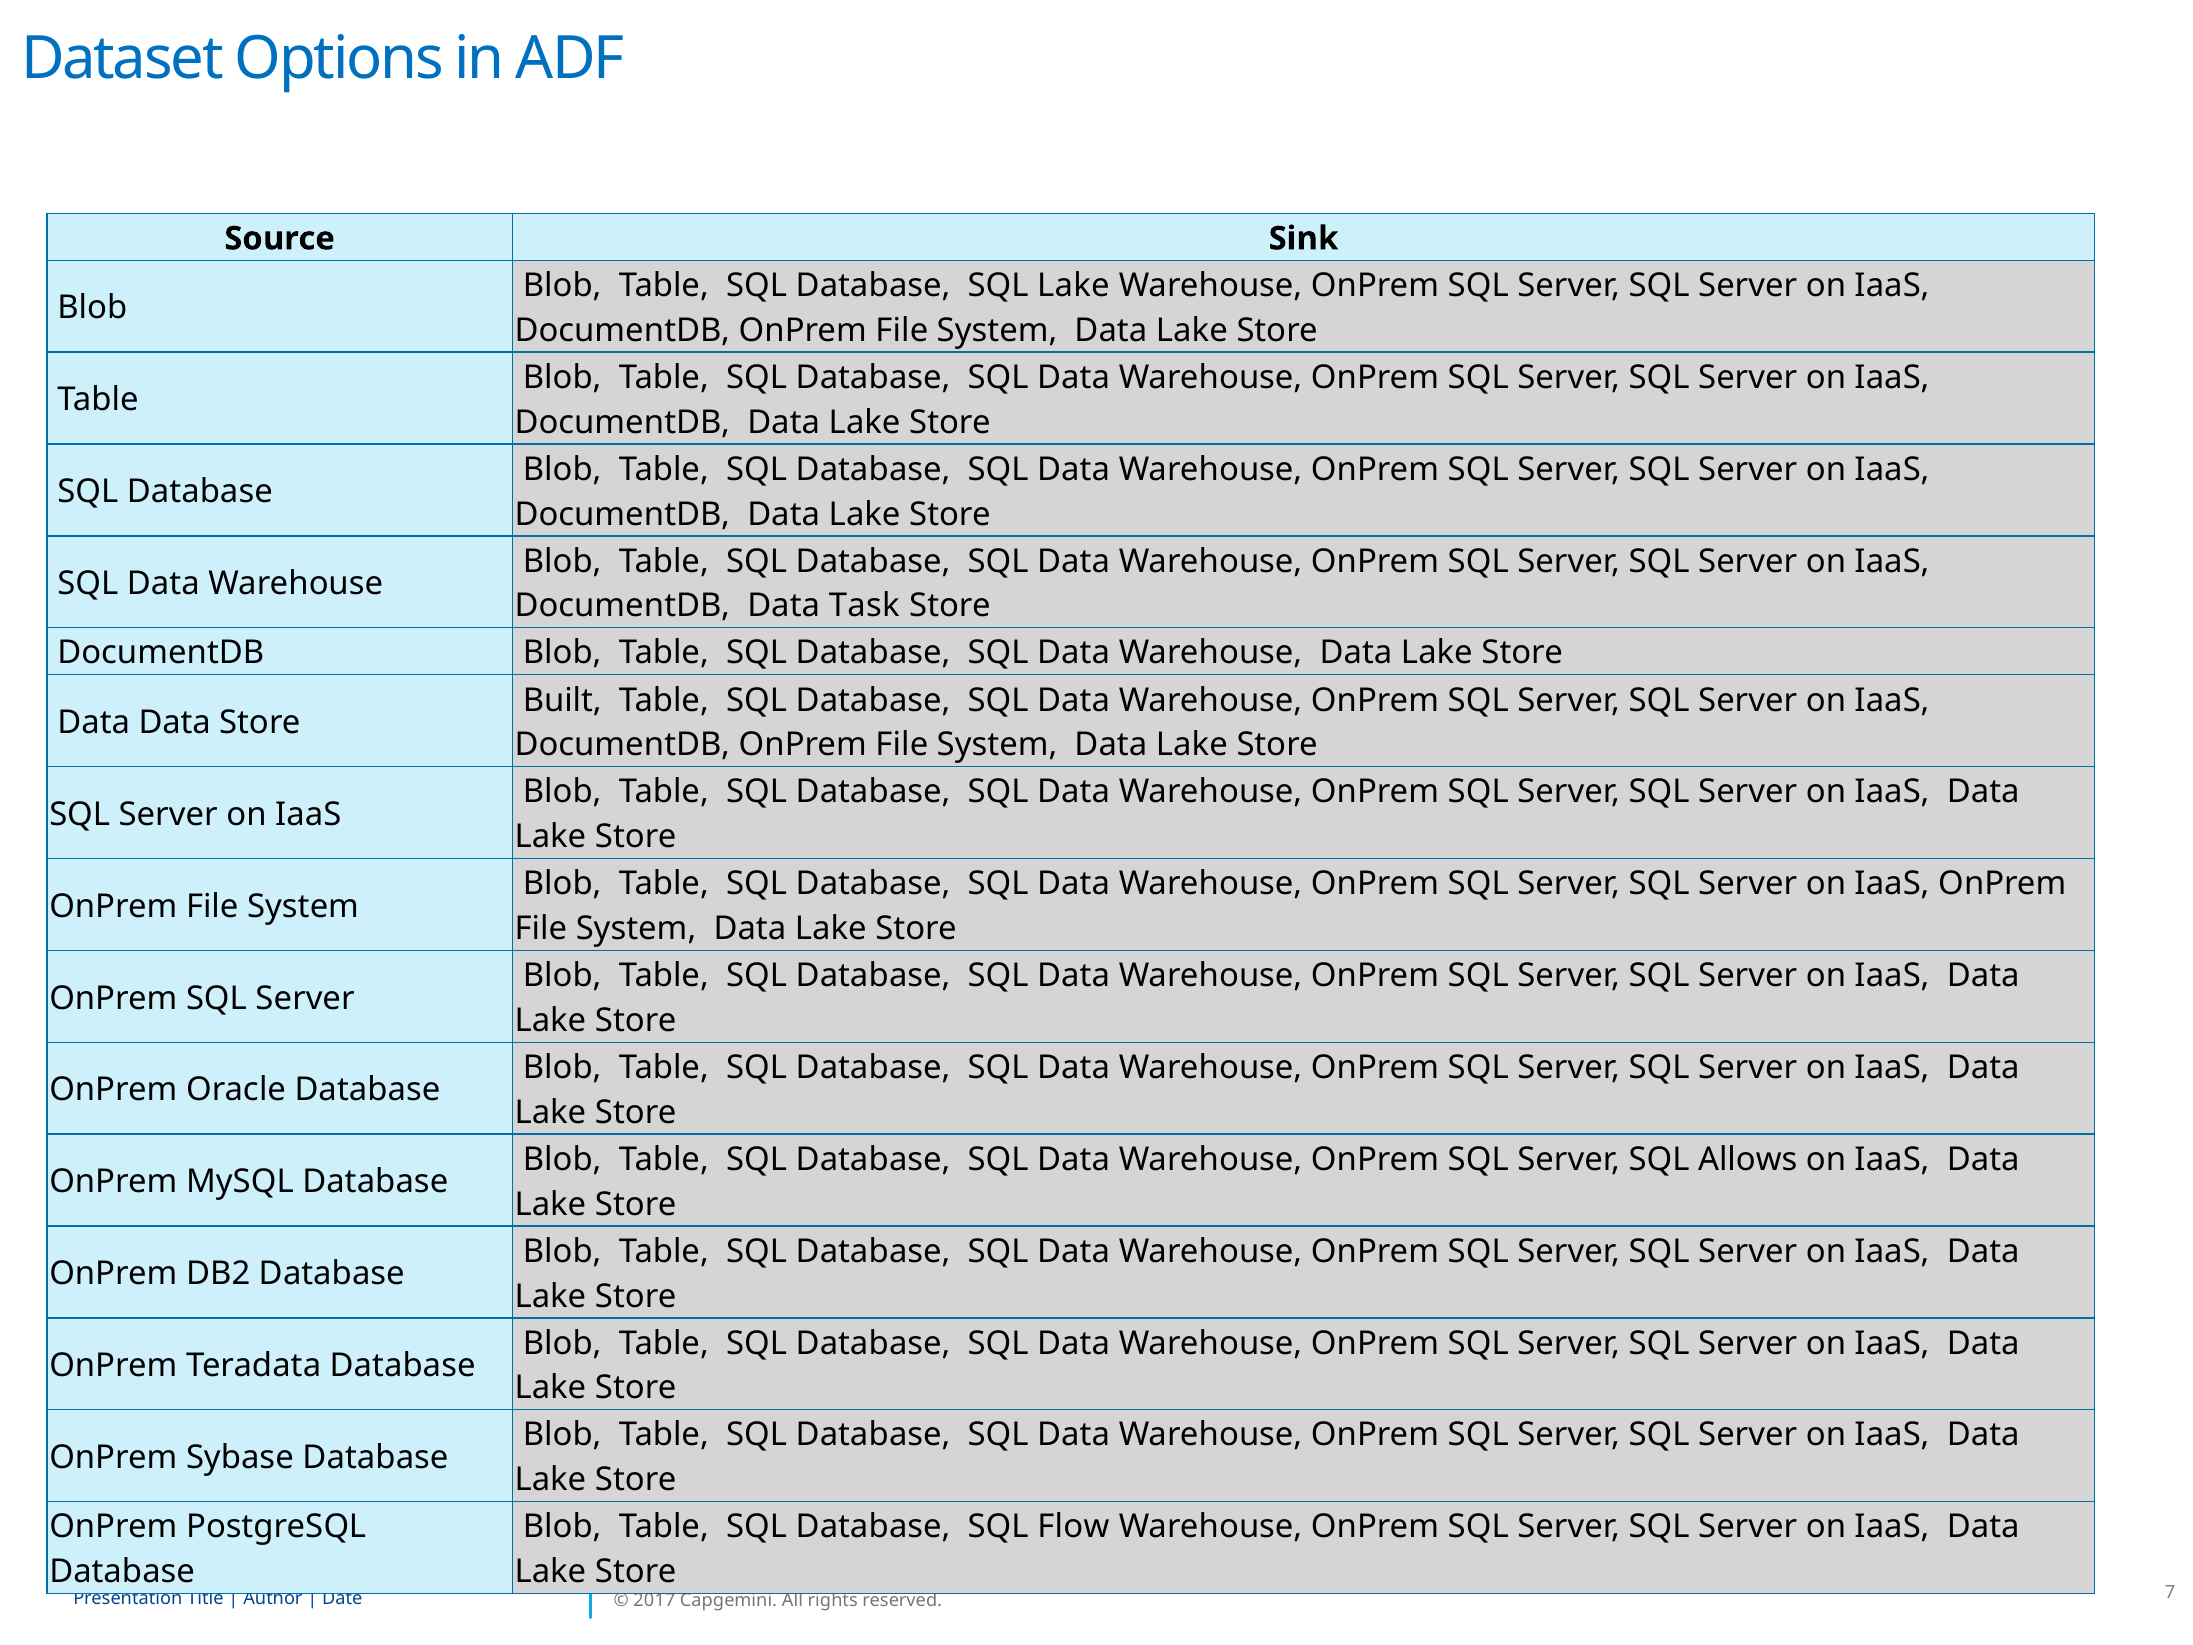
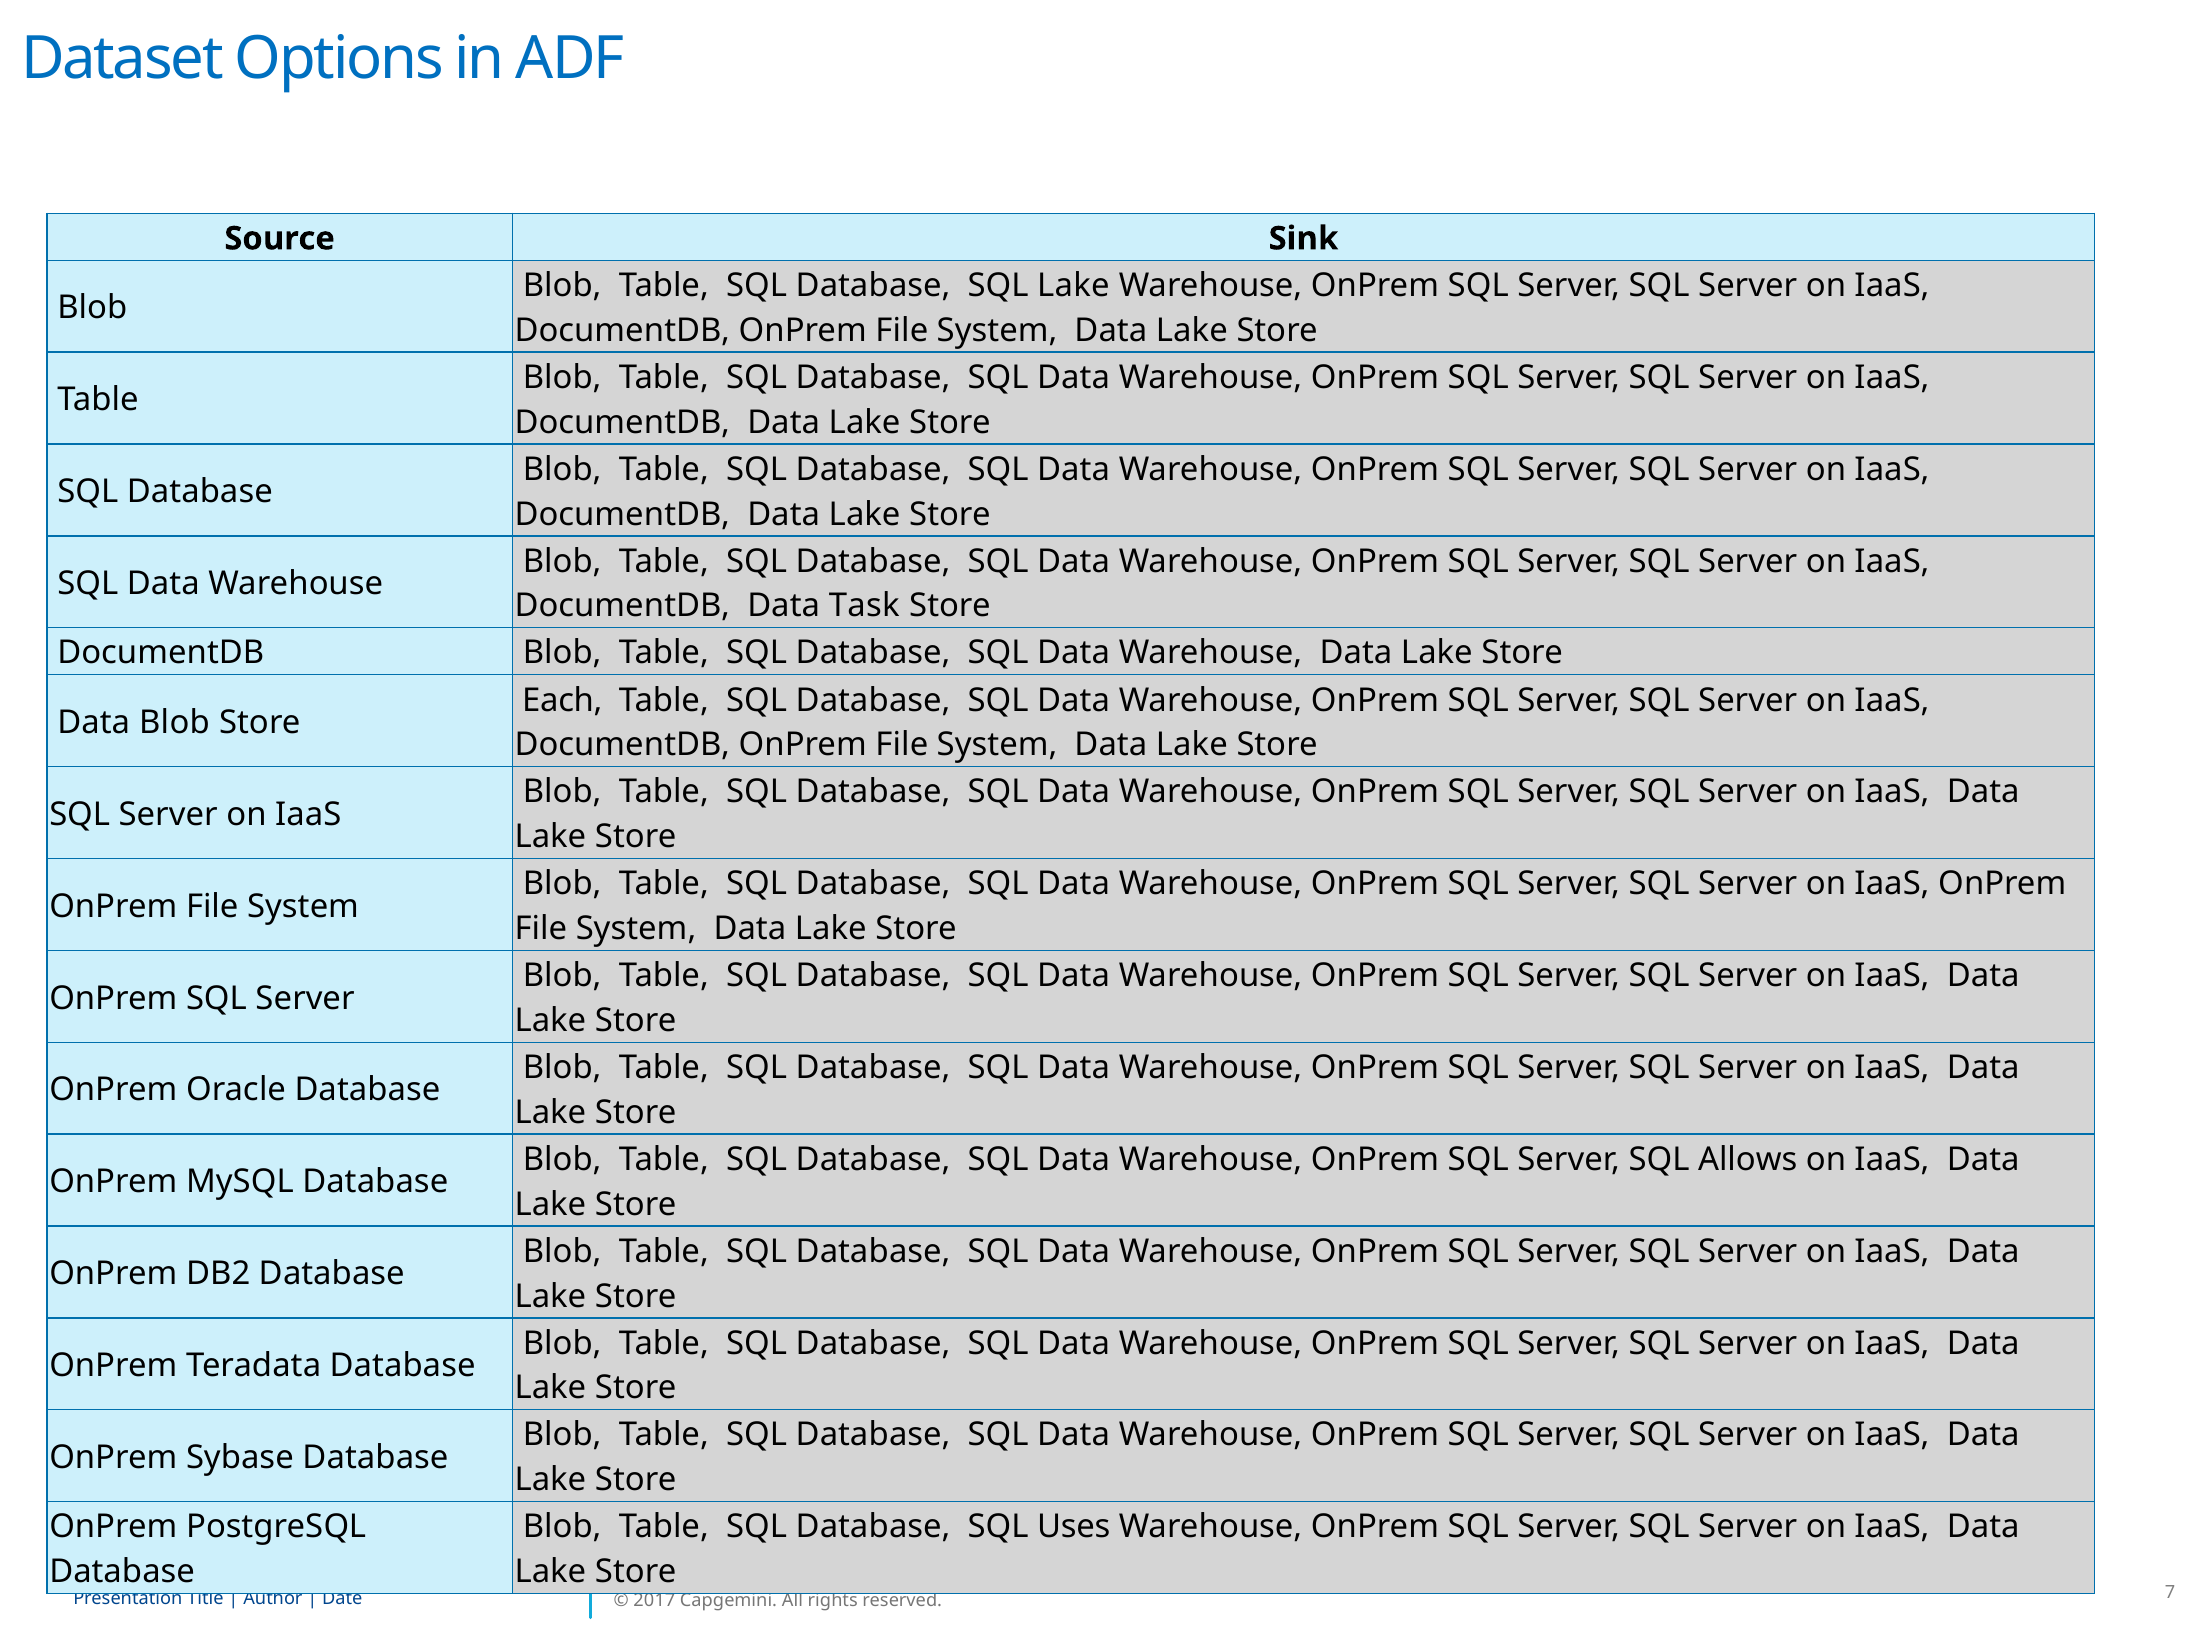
Built: Built -> Each
Data Data: Data -> Blob
Flow: Flow -> Uses
